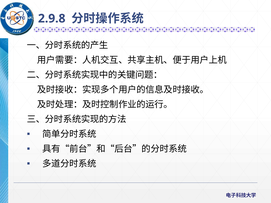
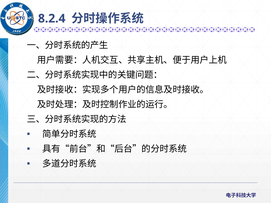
2.9.8: 2.9.8 -> 8.2.4
